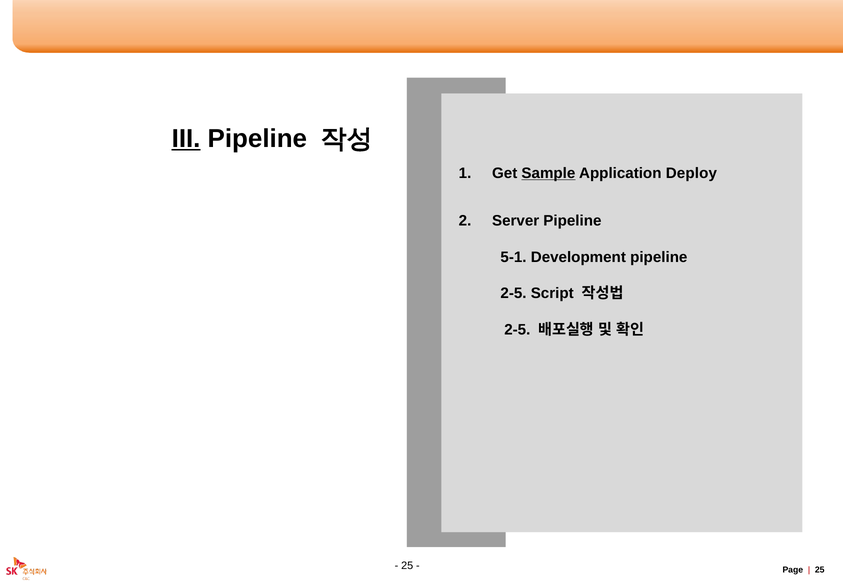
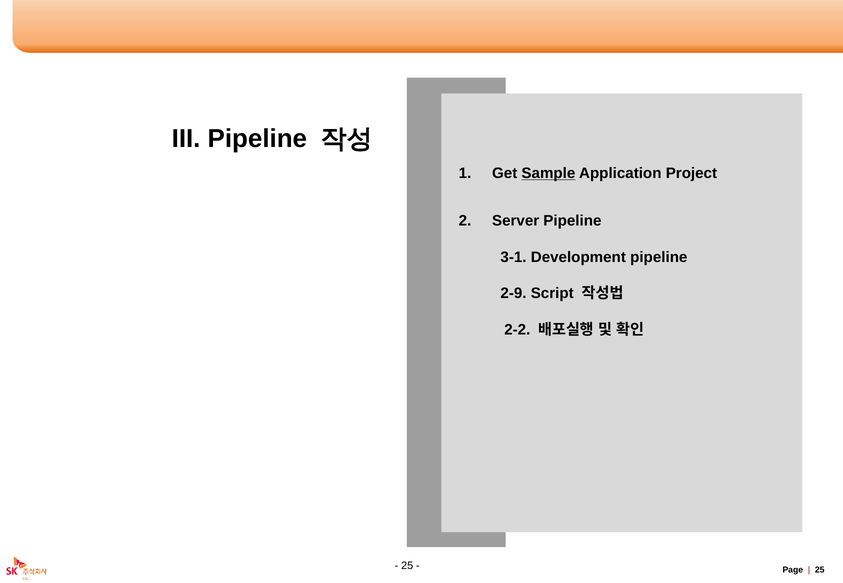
III underline: present -> none
Deploy: Deploy -> Project
5-1: 5-1 -> 3-1
2-5 at (514, 294): 2-5 -> 2-9
2-5 at (517, 330): 2-5 -> 2-2
